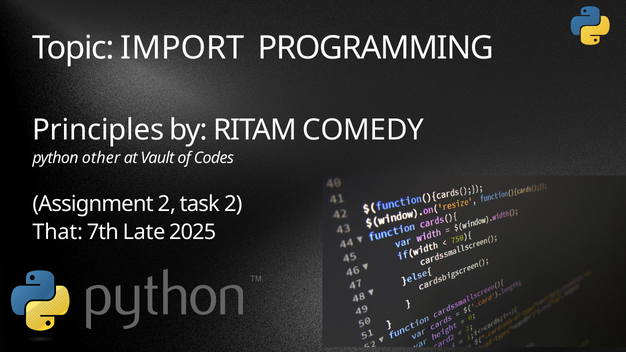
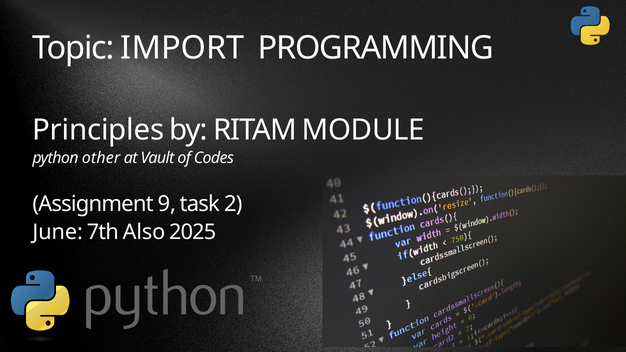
COMEDY: COMEDY -> MODULE
Assignment 2: 2 -> 9
That: That -> June
Late: Late -> Also
